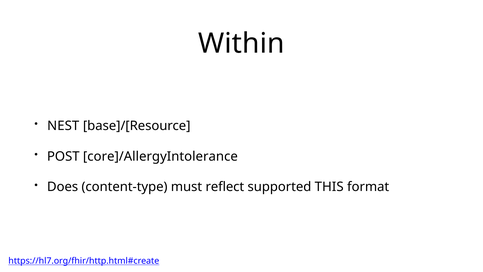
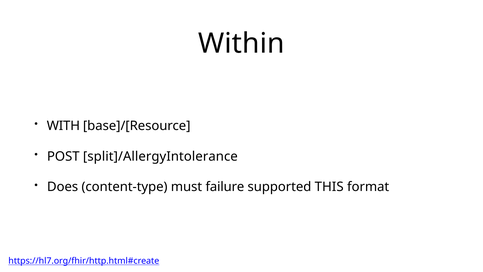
NEST: NEST -> WITH
core]/AllergyIntolerance: core]/AllergyIntolerance -> split]/AllergyIntolerance
reflect: reflect -> failure
